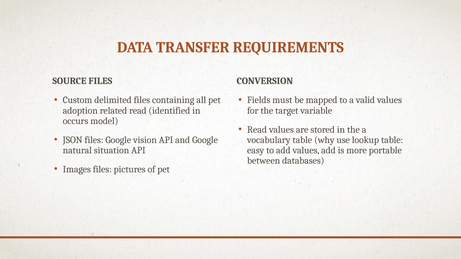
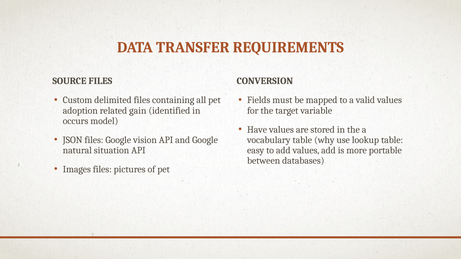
related read: read -> gain
Read at (257, 130): Read -> Have
